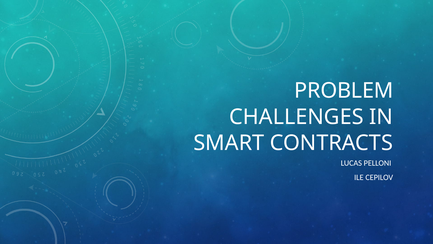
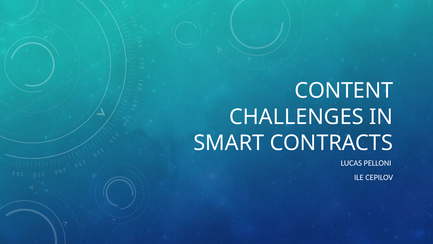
PROBLEM: PROBLEM -> CONTENT
